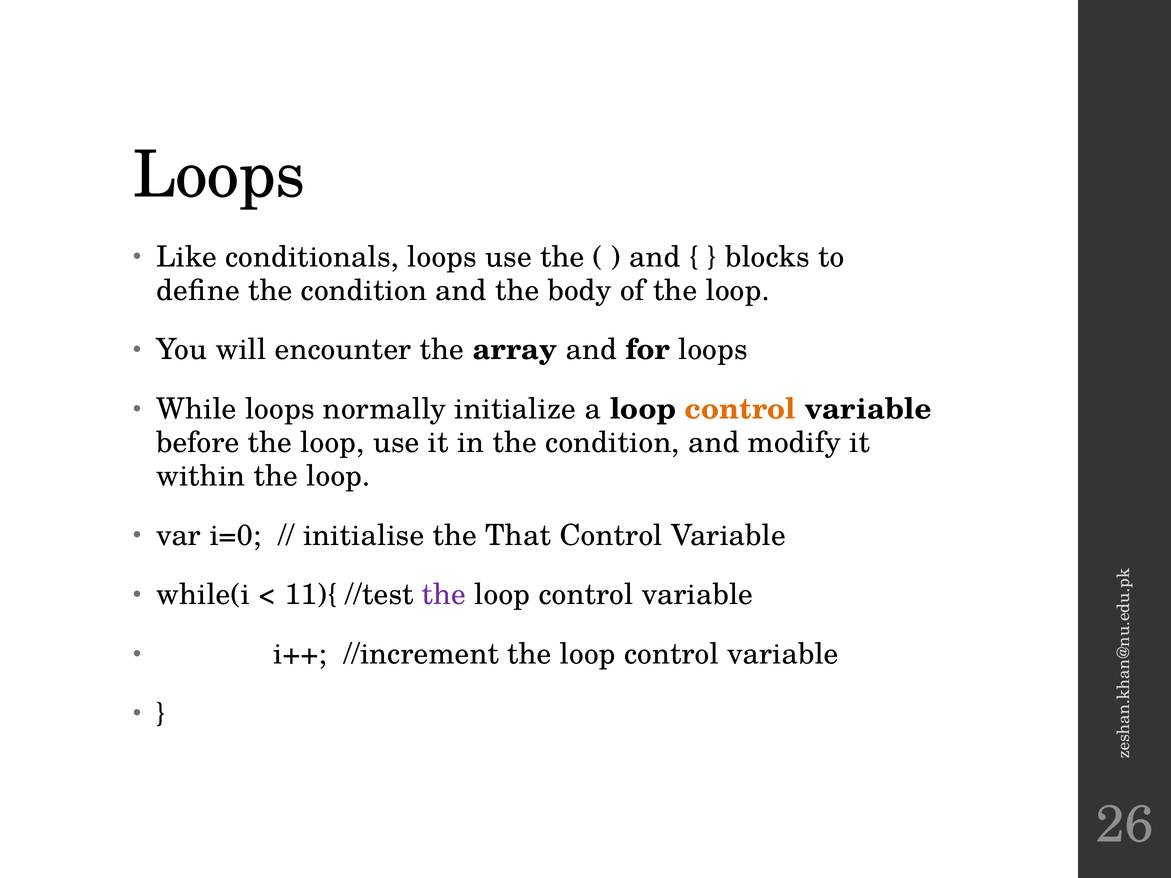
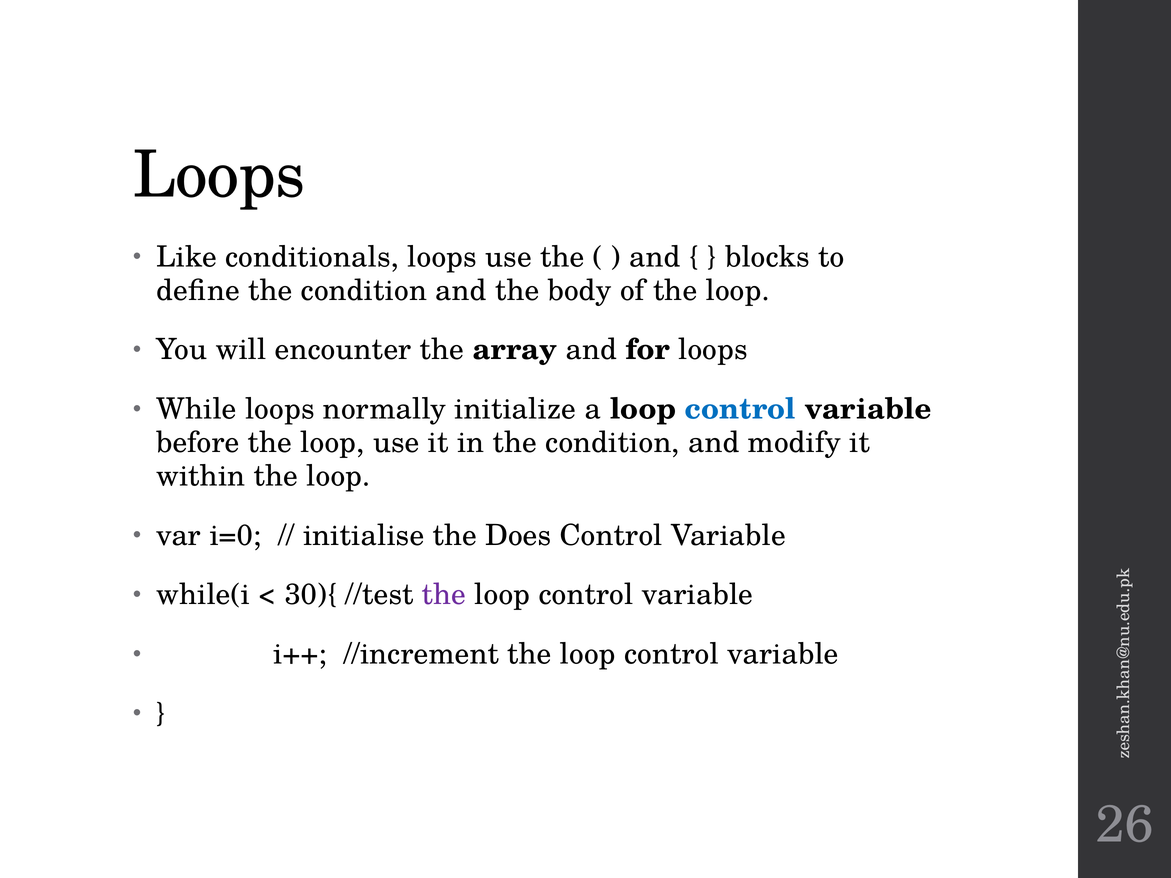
control at (740, 409) colour: orange -> blue
That: That -> Does
11){: 11){ -> 30){
